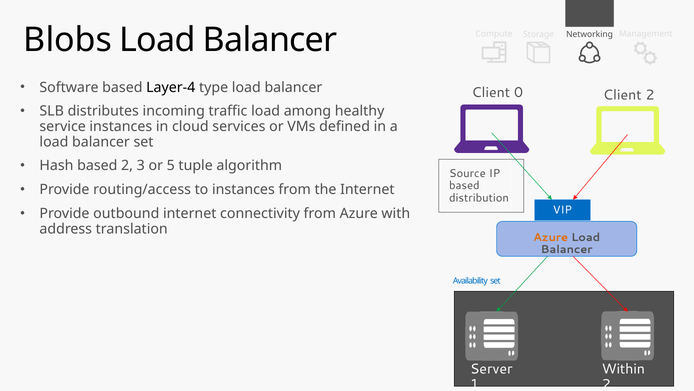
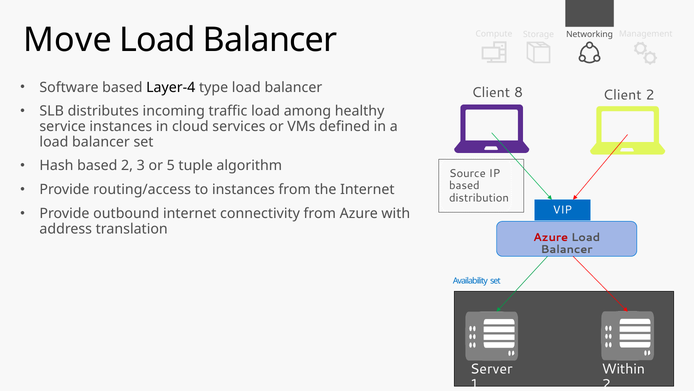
Blobs: Blobs -> Move
0: 0 -> 8
Azure at (551, 237) colour: orange -> red
